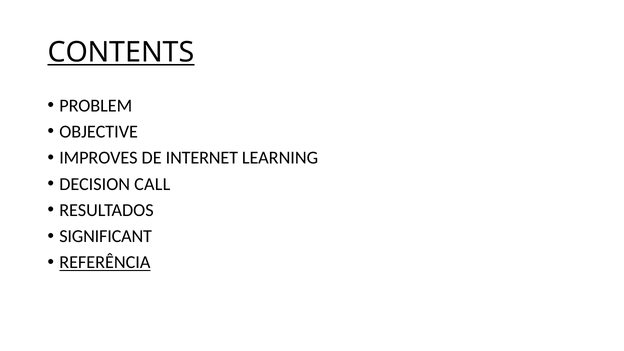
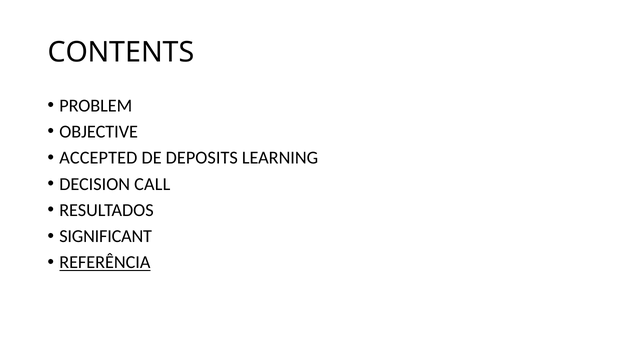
CONTENTS underline: present -> none
IMPROVES: IMPROVES -> ACCEPTED
INTERNET: INTERNET -> DEPOSITS
